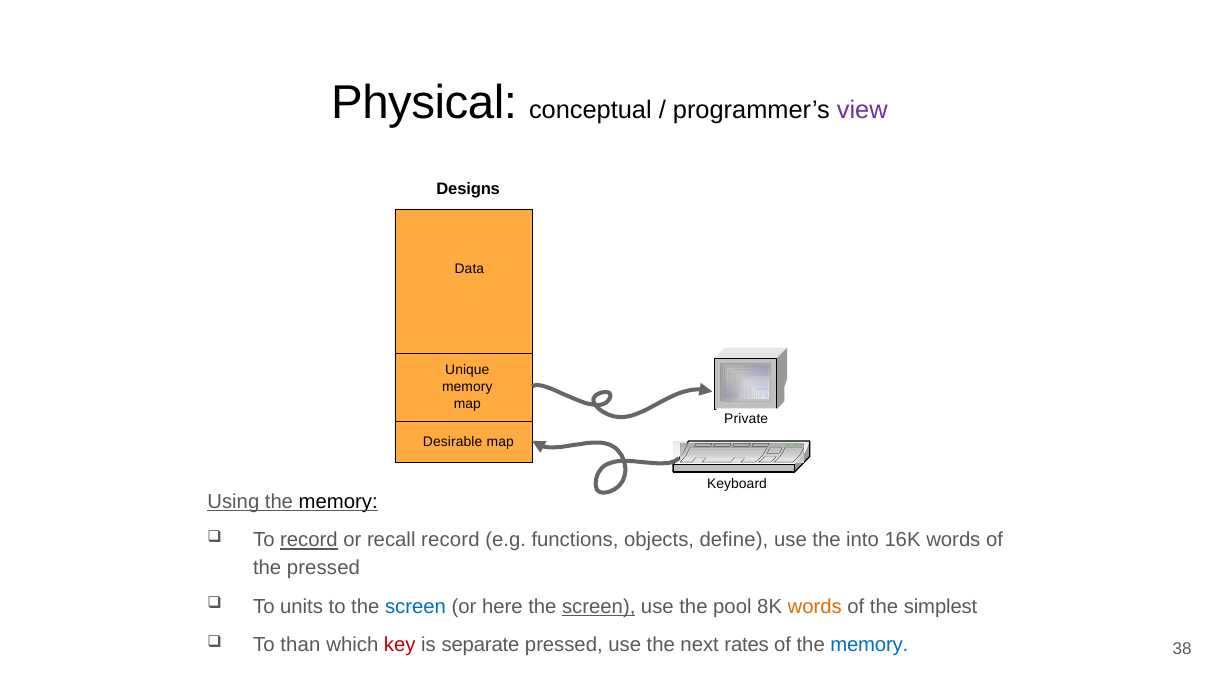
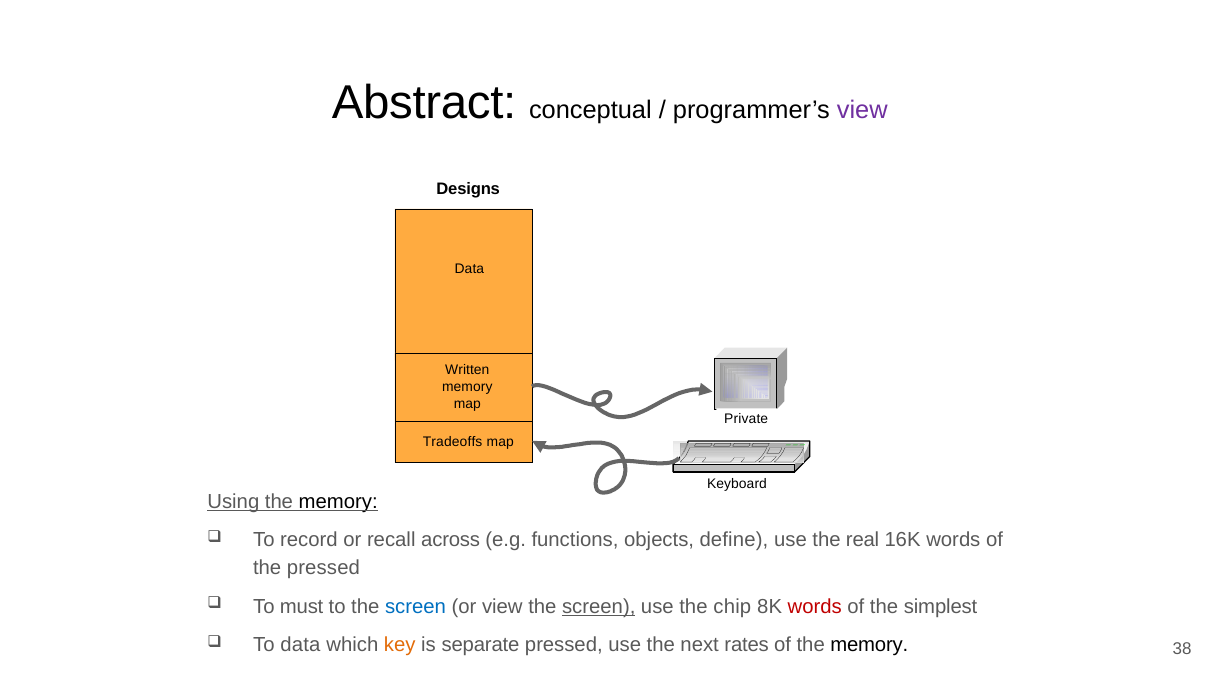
Physical: Physical -> Abstract
Unique: Unique -> Written
Desirable: Desirable -> Tradeoffs
record at (309, 540) underline: present -> none
recall record: record -> across
into: into -> real
units: units -> must
or here: here -> view
pool: pool -> chip
words at (815, 607) colour: orange -> red
To than: than -> data
key colour: red -> orange
memory at (869, 645) colour: blue -> black
